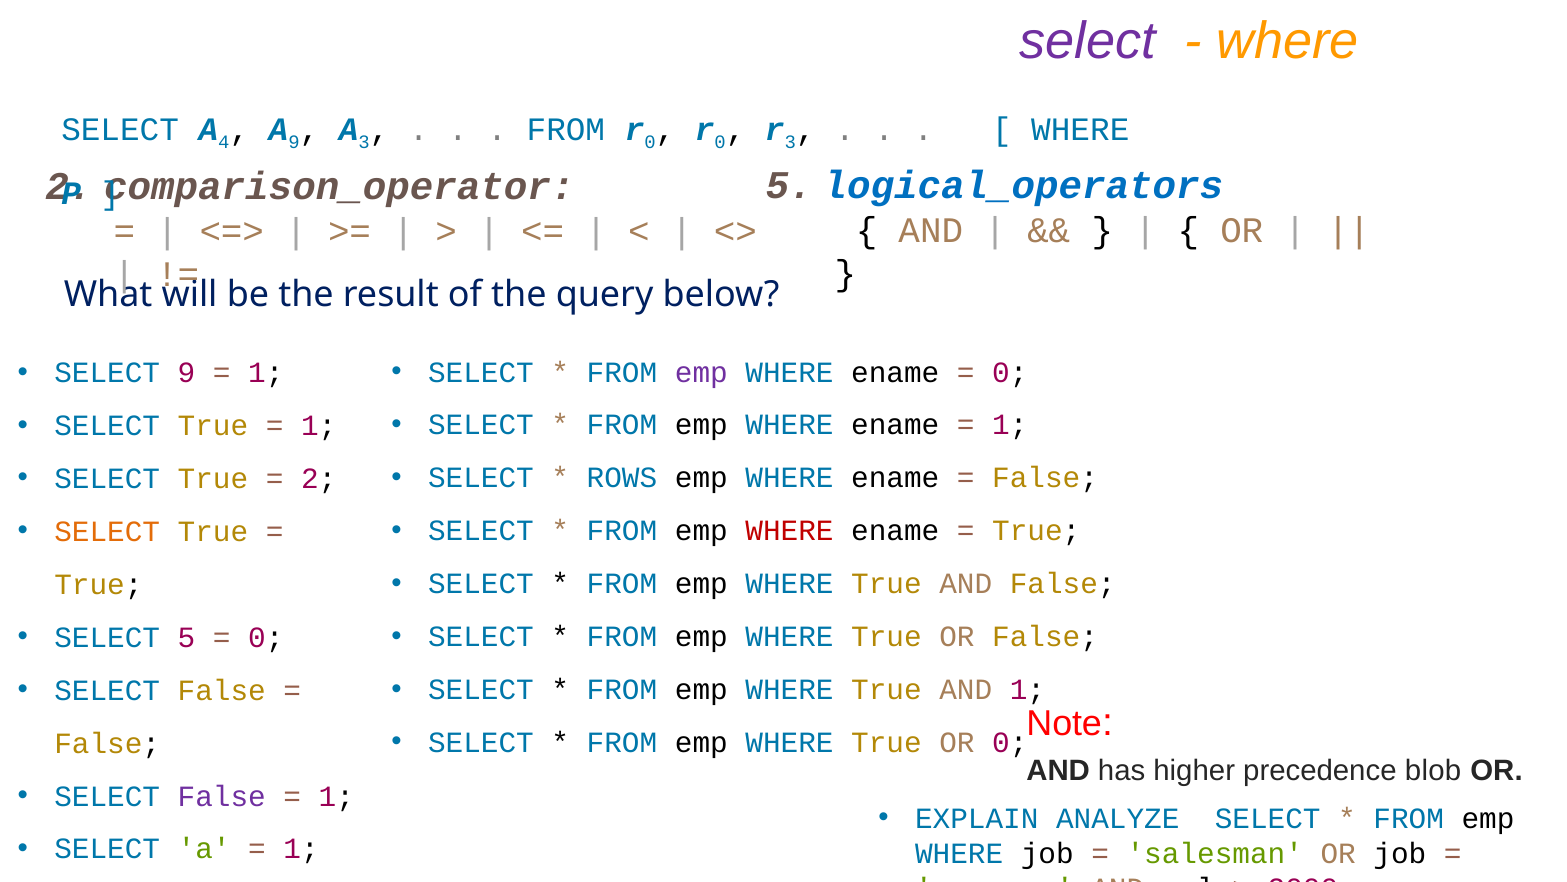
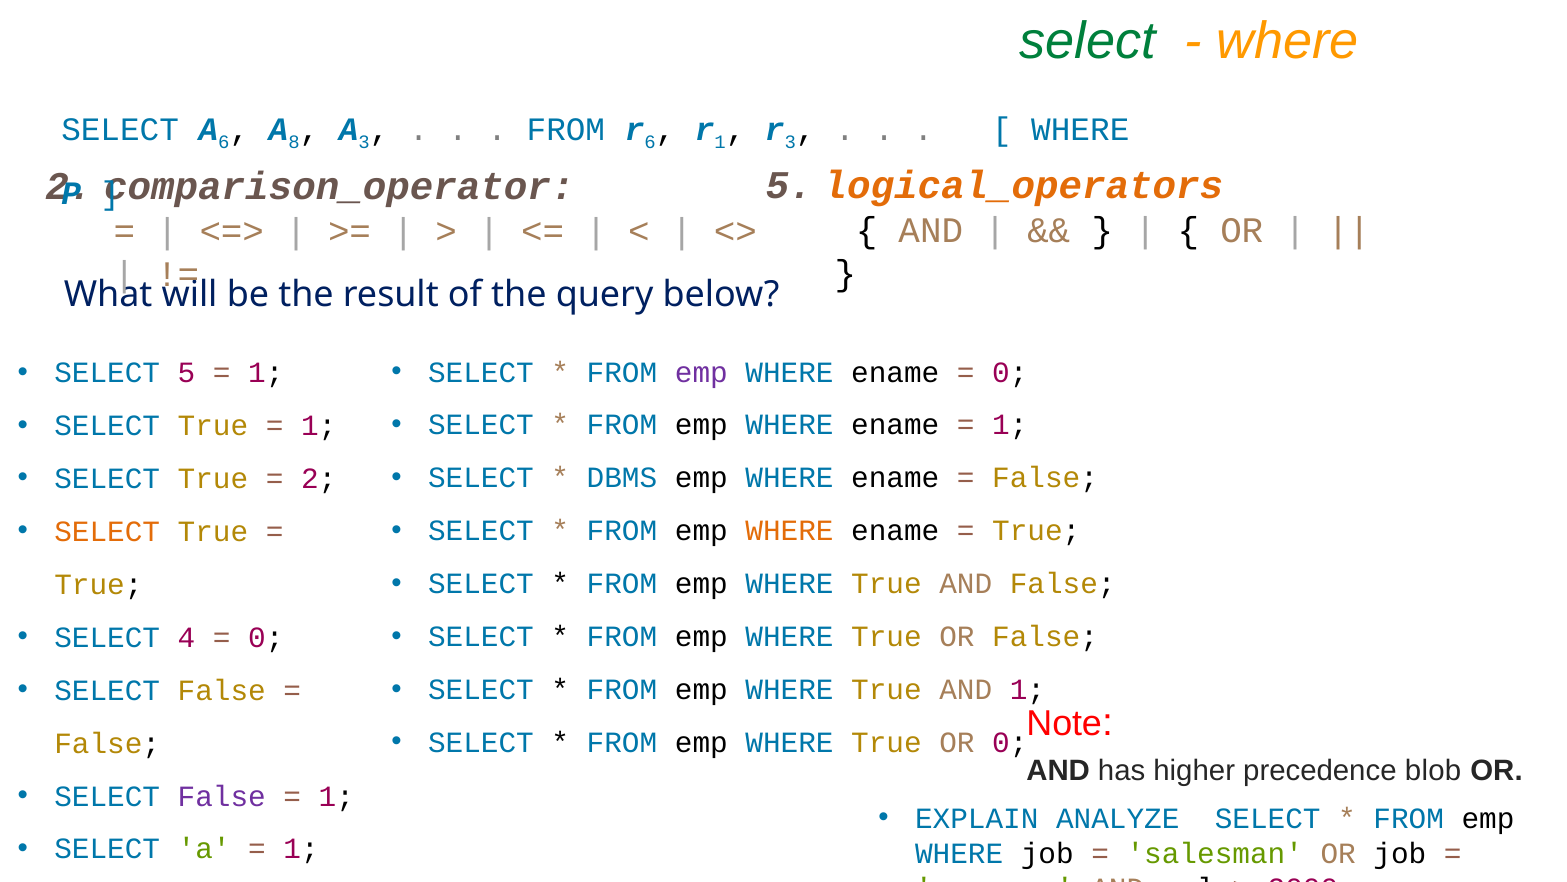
select at (1088, 41) colour: purple -> green
A 4: 4 -> 6
A 9: 9 -> 8
0 at (650, 142): 0 -> 6
0 at (720, 142): 0 -> 1
logical_operators colour: blue -> orange
SELECT 9: 9 -> 5
ROWS: ROWS -> DBMS
WHERE at (789, 531) colour: red -> orange
SELECT 5: 5 -> 4
